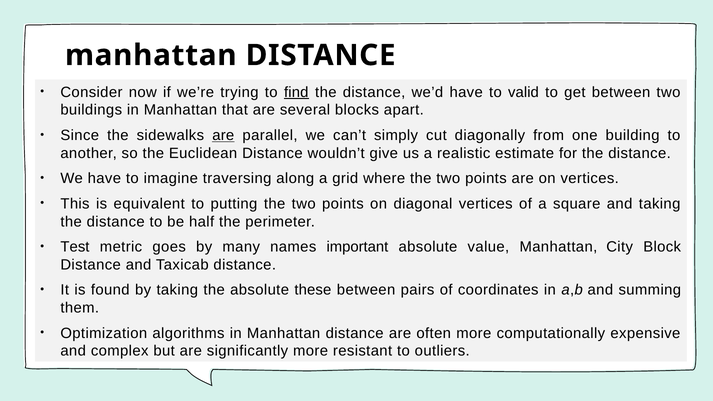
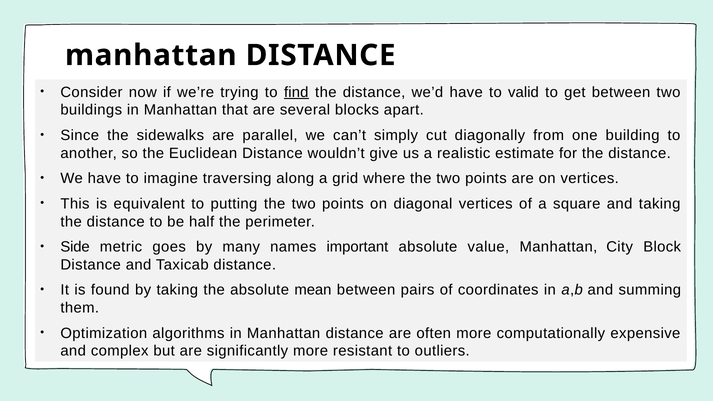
are at (223, 135) underline: present -> none
Test: Test -> Side
these: these -> mean
